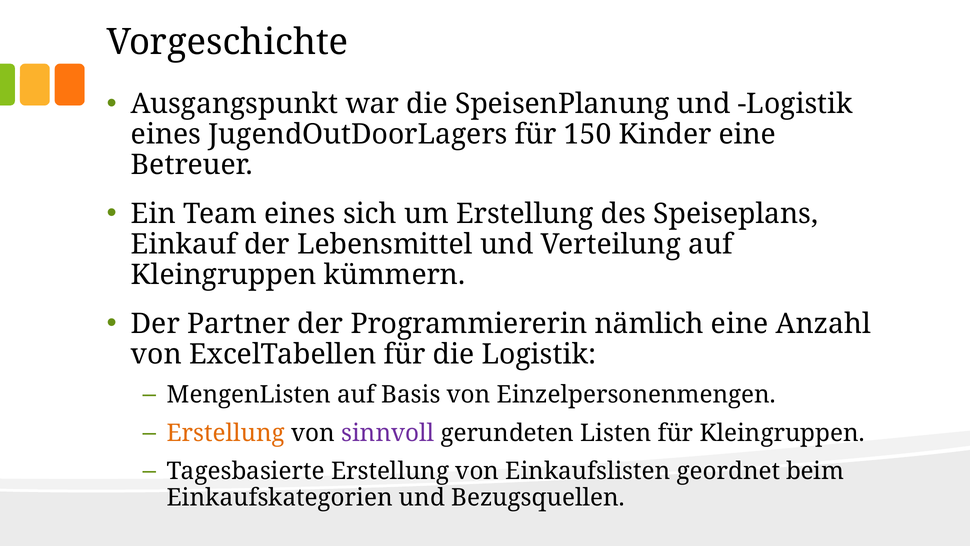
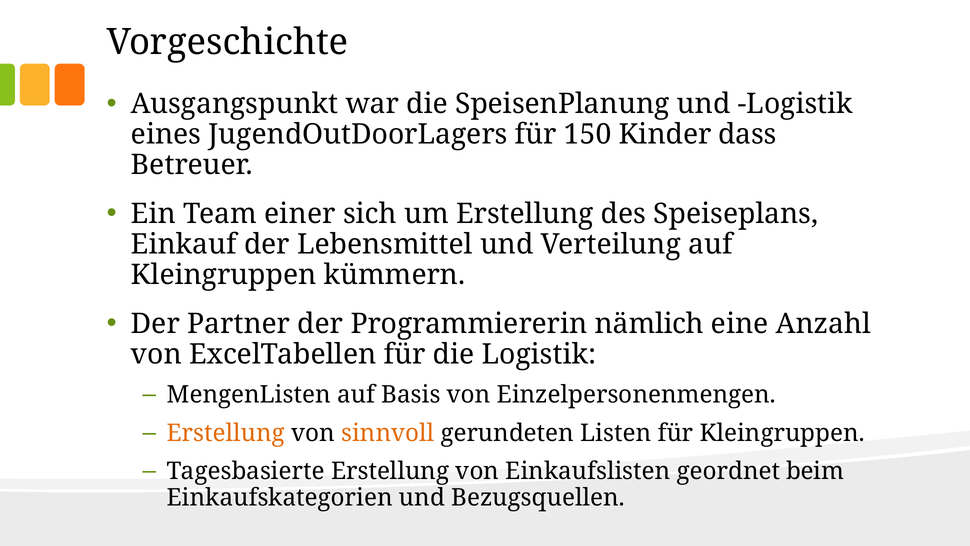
Kinder eine: eine -> dass
Team eines: eines -> einer
sinnvoll colour: purple -> orange
